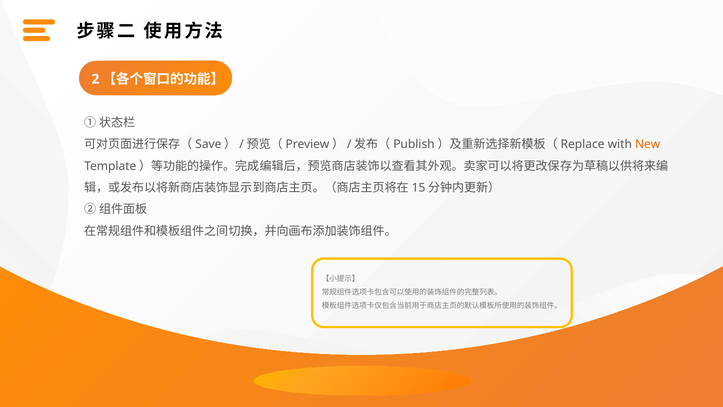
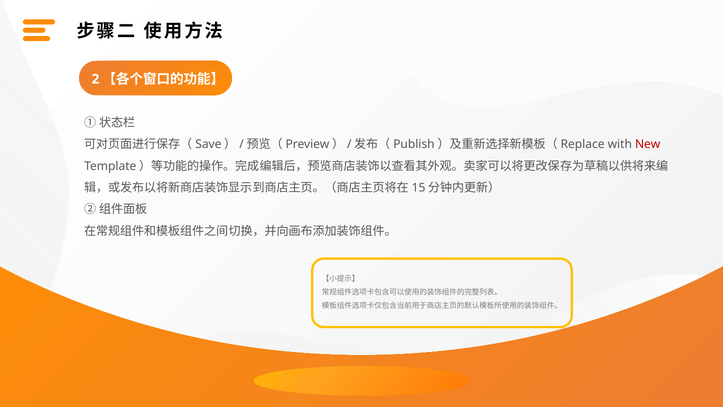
New colour: orange -> red
